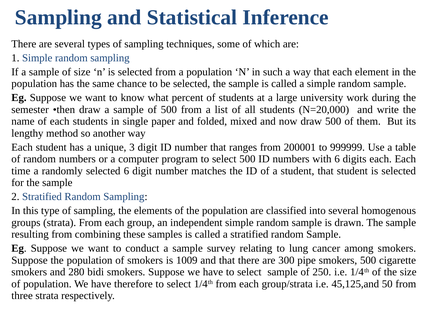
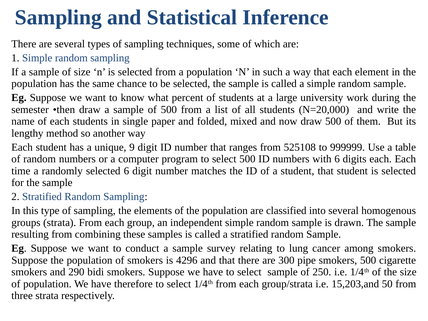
3: 3 -> 9
200001: 200001 -> 525108
1009: 1009 -> 4296
280: 280 -> 290
45,125,and: 45,125,and -> 15,203,and
